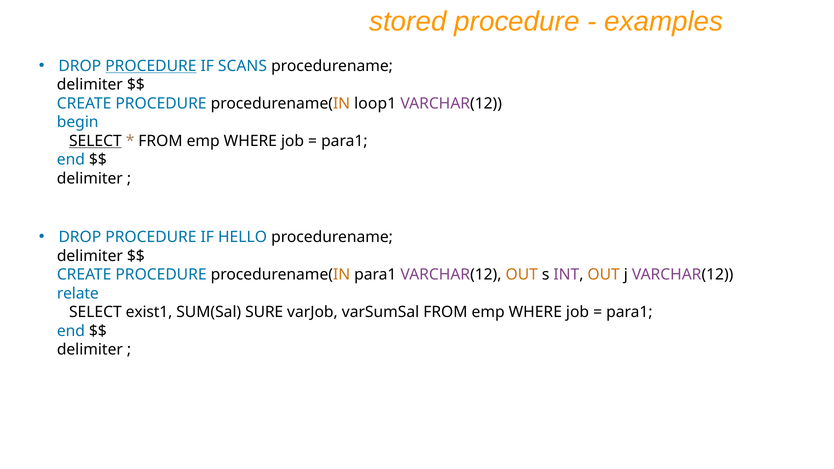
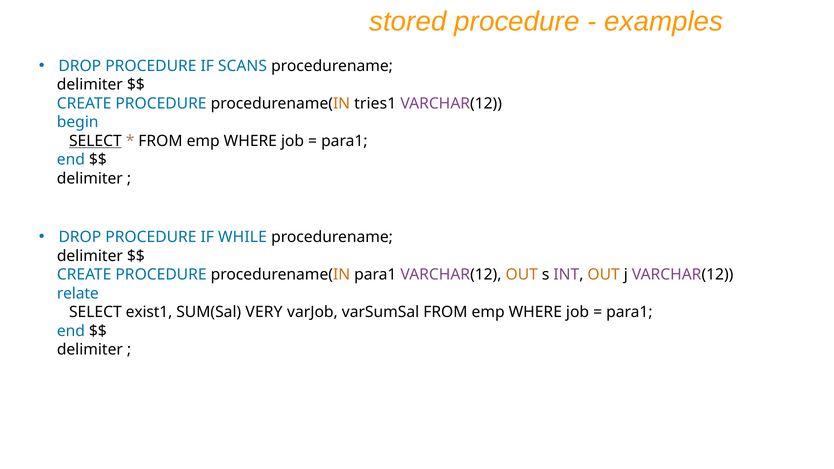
PROCEDURE at (151, 66) underline: present -> none
loop1: loop1 -> tries1
HELLO: HELLO -> WHILE
SURE: SURE -> VERY
